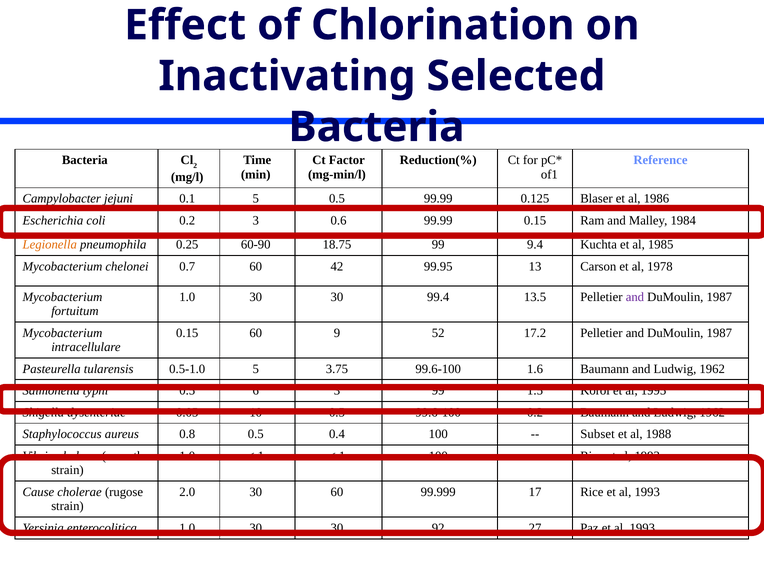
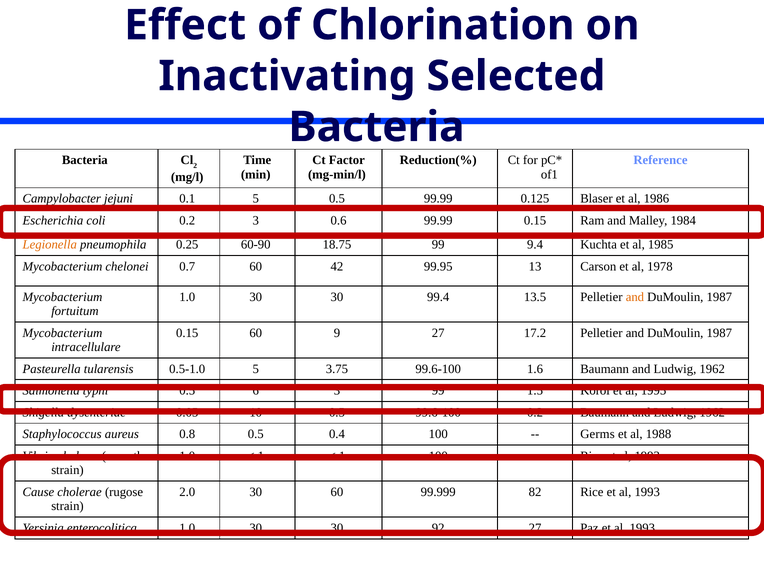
and at (635, 297) colour: purple -> orange
9 52: 52 -> 27
Subset: Subset -> Germs
17: 17 -> 82
